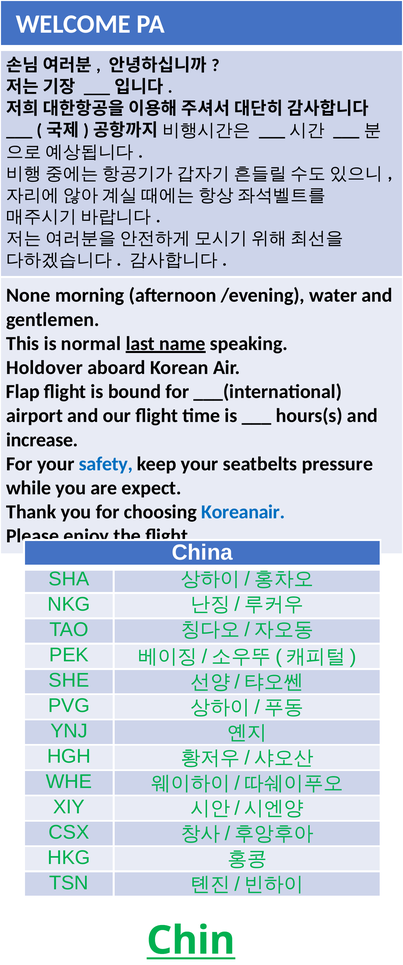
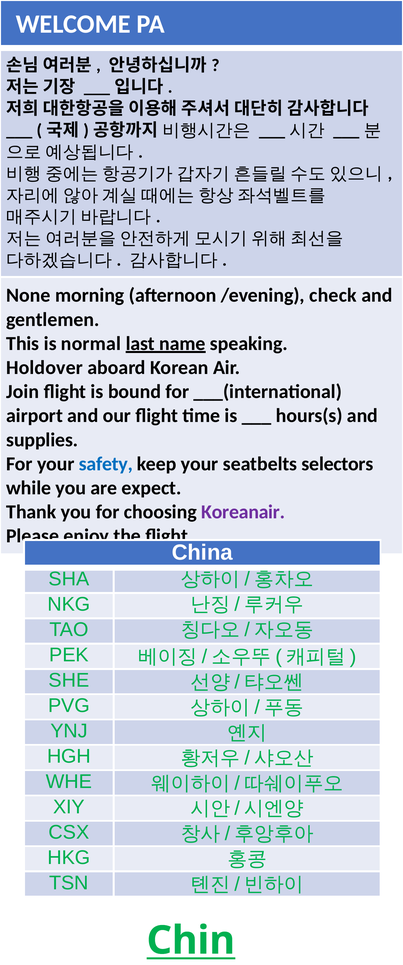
water: water -> check
Flap: Flap -> Join
increase: increase -> supplies
pressure: pressure -> selectors
Koreanair colour: blue -> purple
